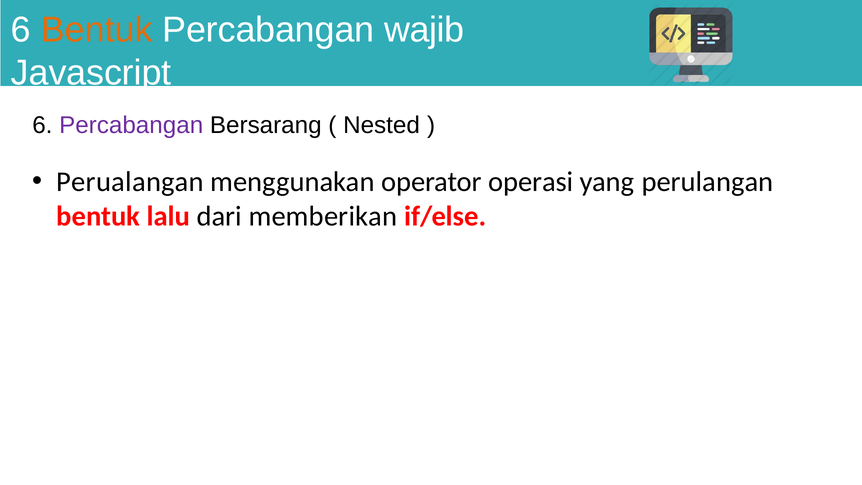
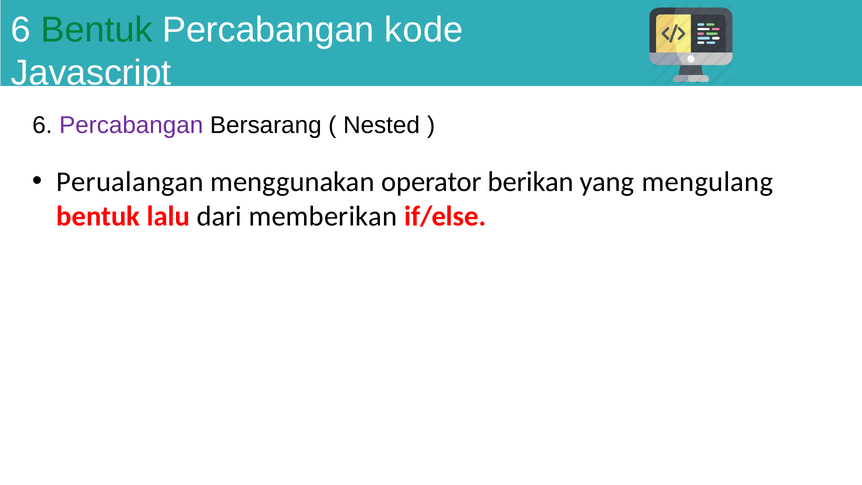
Bentuk at (97, 30) colour: orange -> green
wajib: wajib -> kode
operasi: operasi -> berikan
perulangan: perulangan -> mengulang
